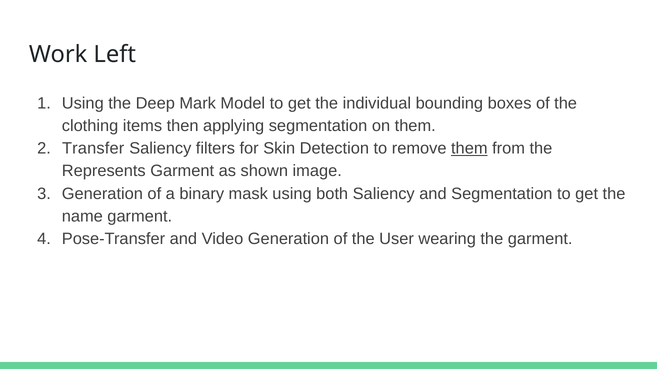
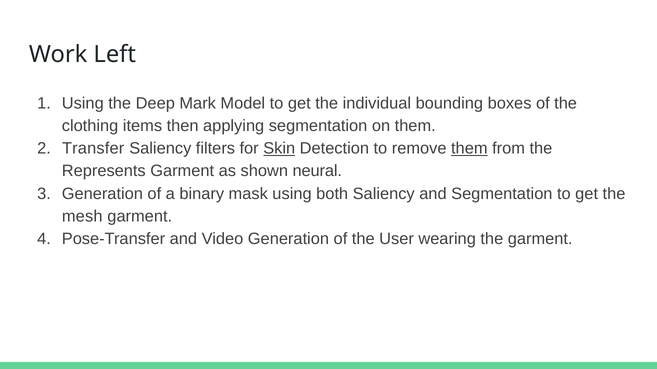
Skin underline: none -> present
image: image -> neural
name: name -> mesh
